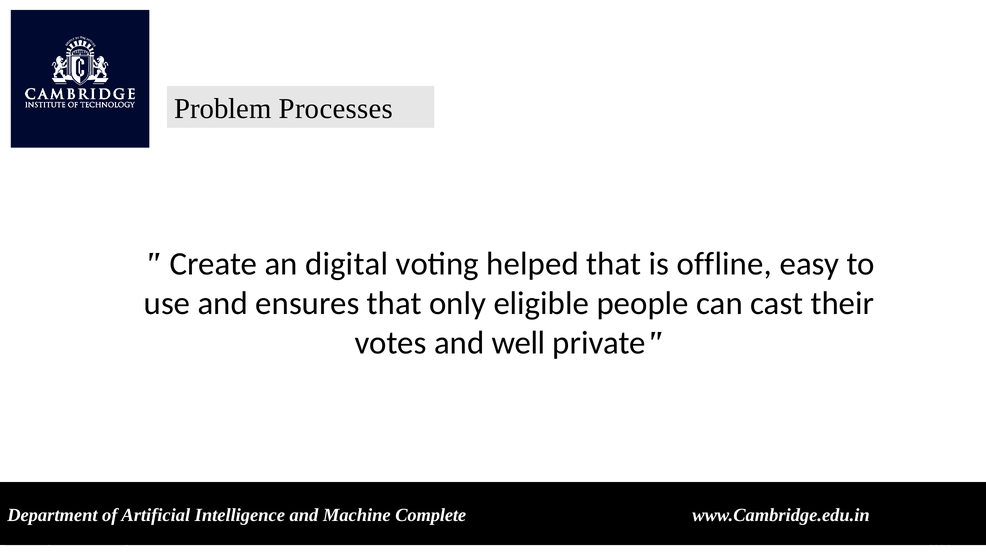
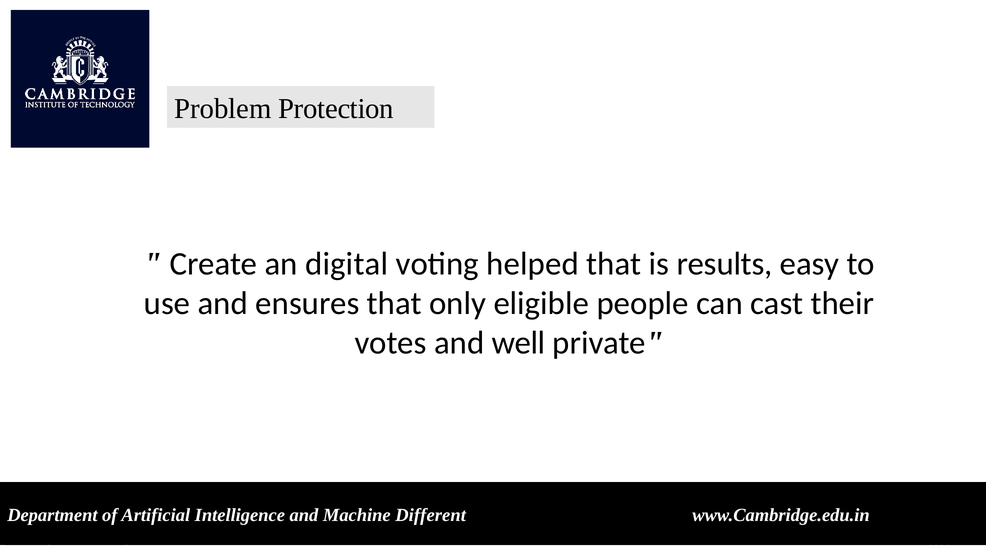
Processes: Processes -> Protection
offline: offline -> results
Complete: Complete -> Different
